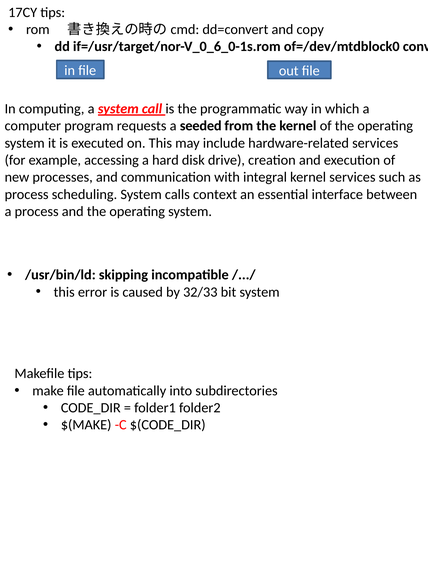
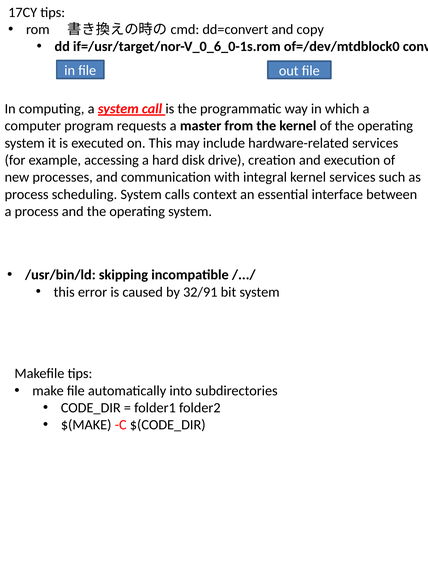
seeded: seeded -> master
32/33: 32/33 -> 32/91
